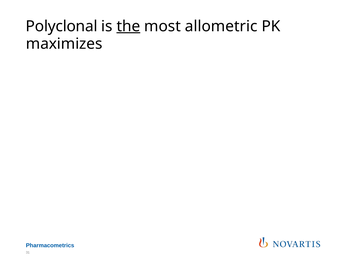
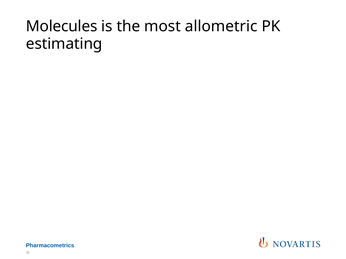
Polyclonal: Polyclonal -> Molecules
the underline: present -> none
maximizes: maximizes -> estimating
